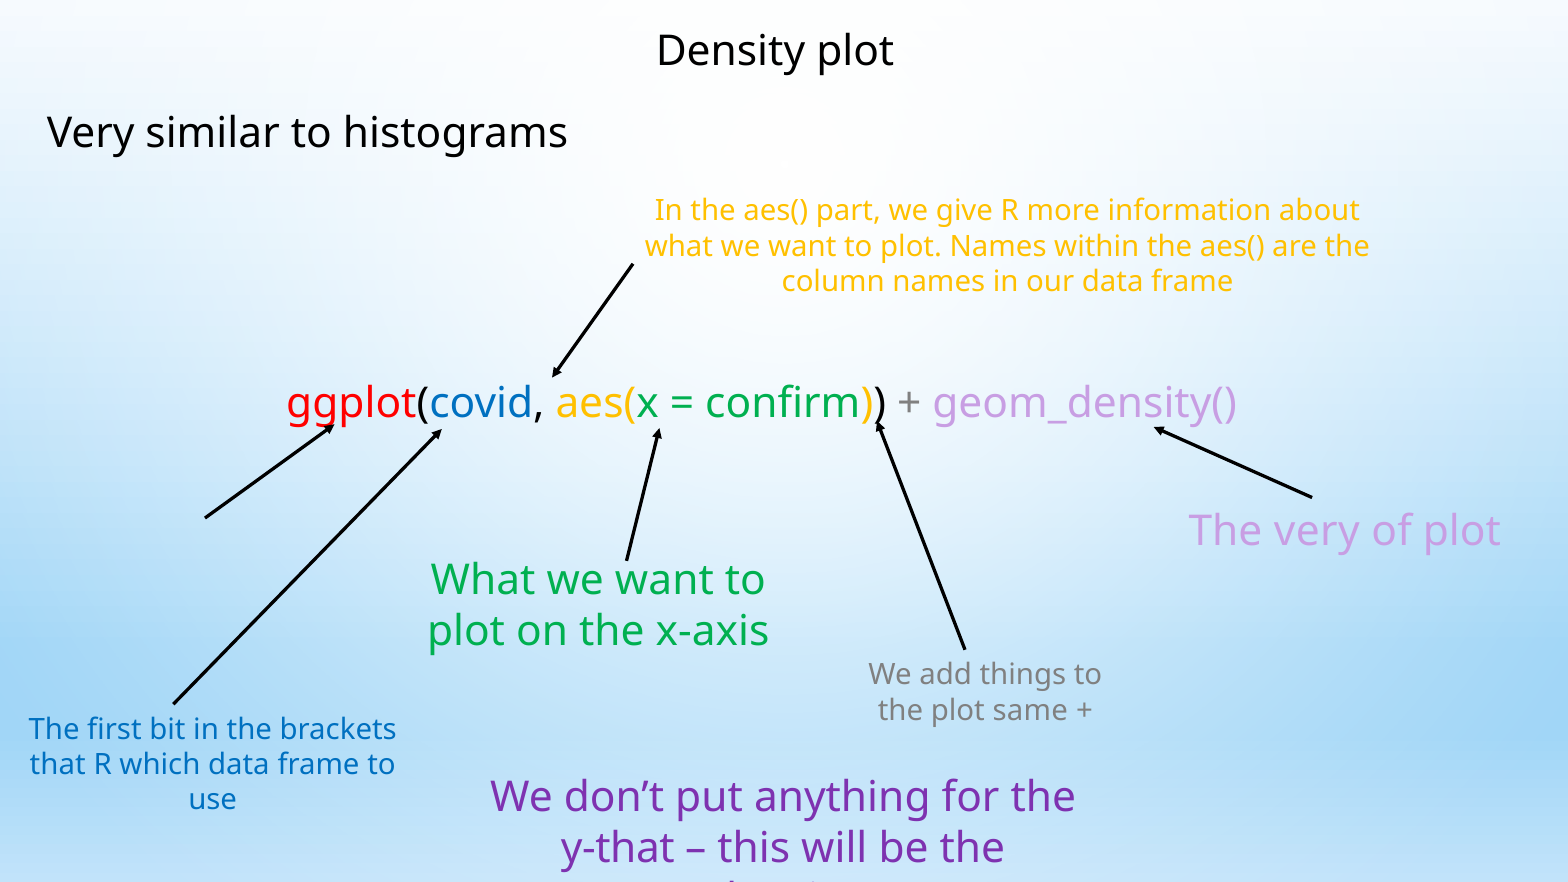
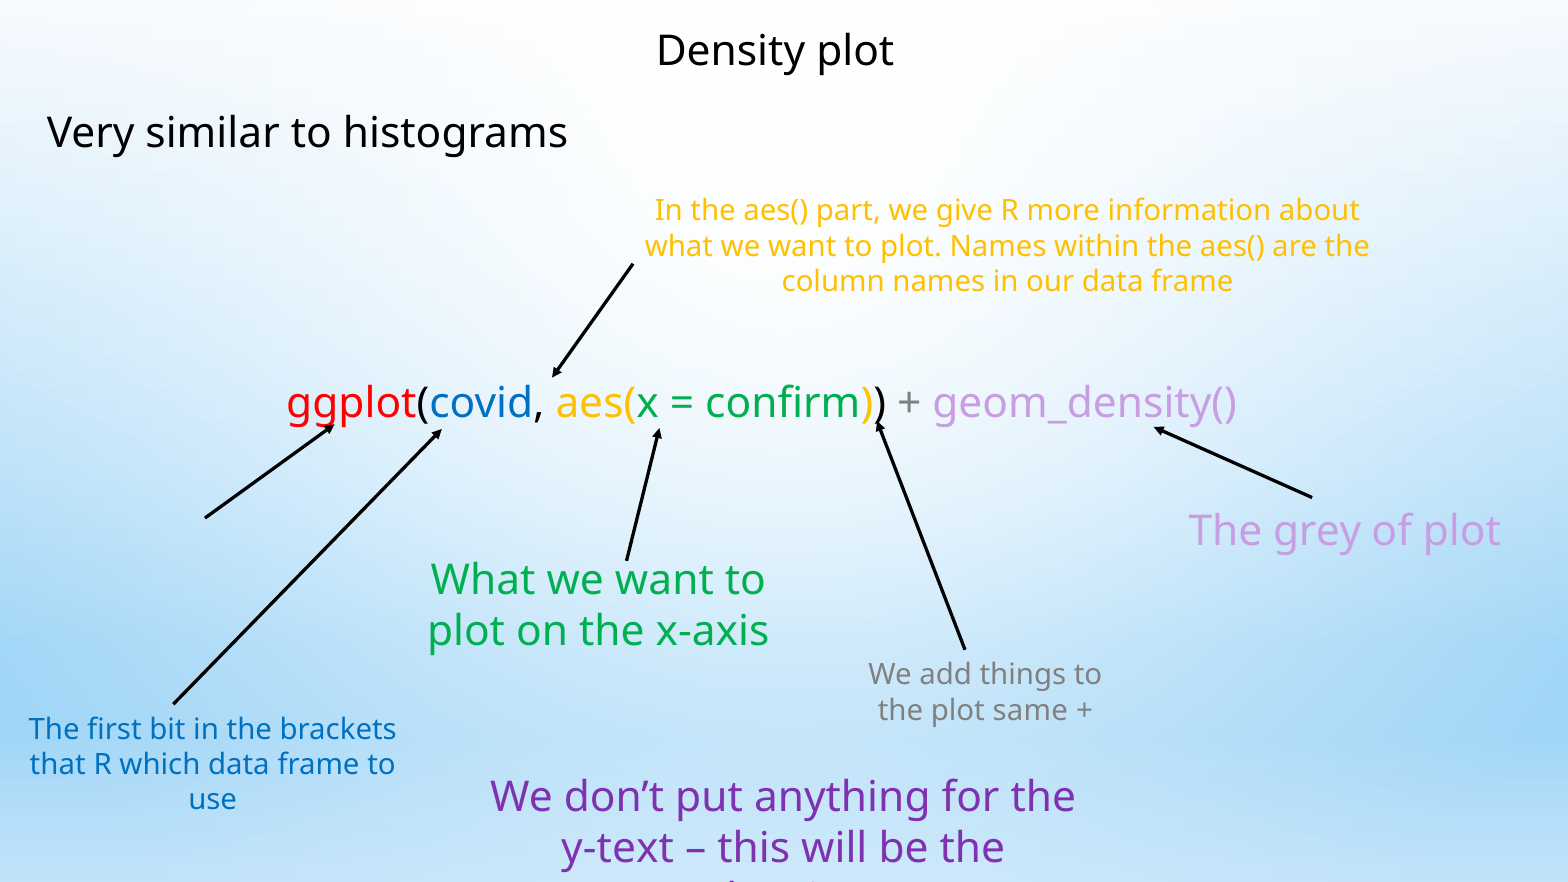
The very: very -> grey
y-that: y-that -> y-text
